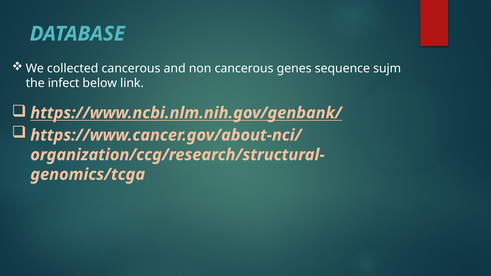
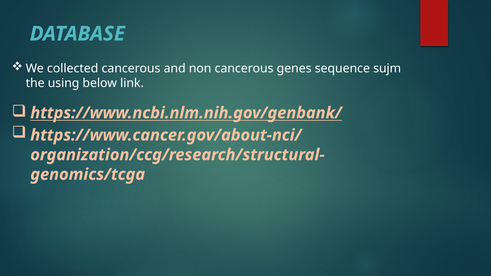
infect: infect -> using
